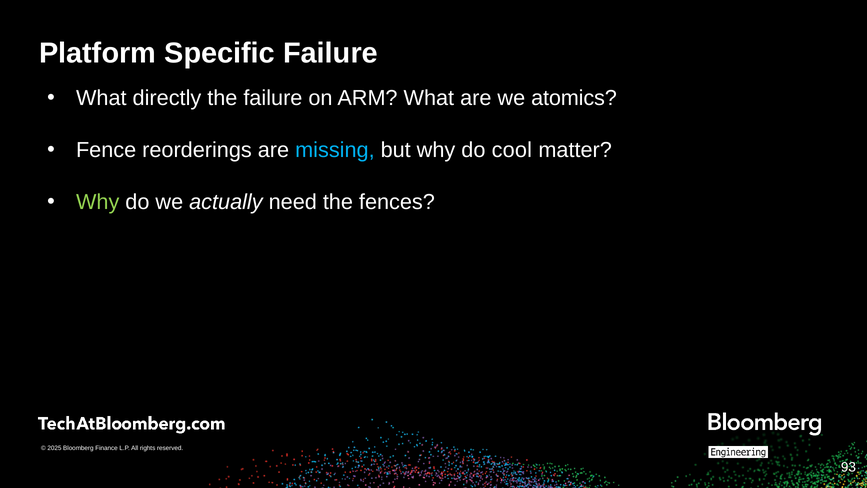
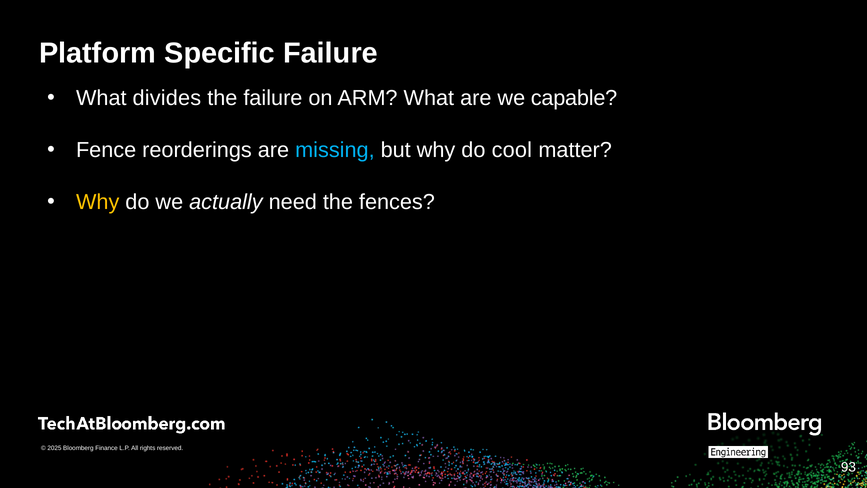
directly: directly -> divides
atomics: atomics -> capable
Why at (98, 202) colour: light green -> yellow
